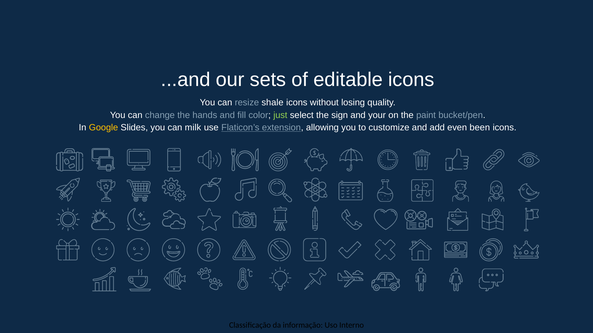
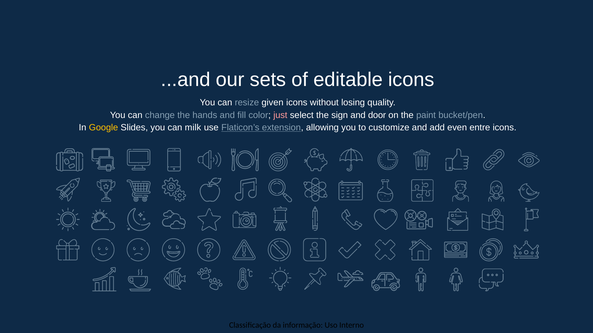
shale: shale -> given
just colour: light green -> pink
your: your -> door
been: been -> entre
